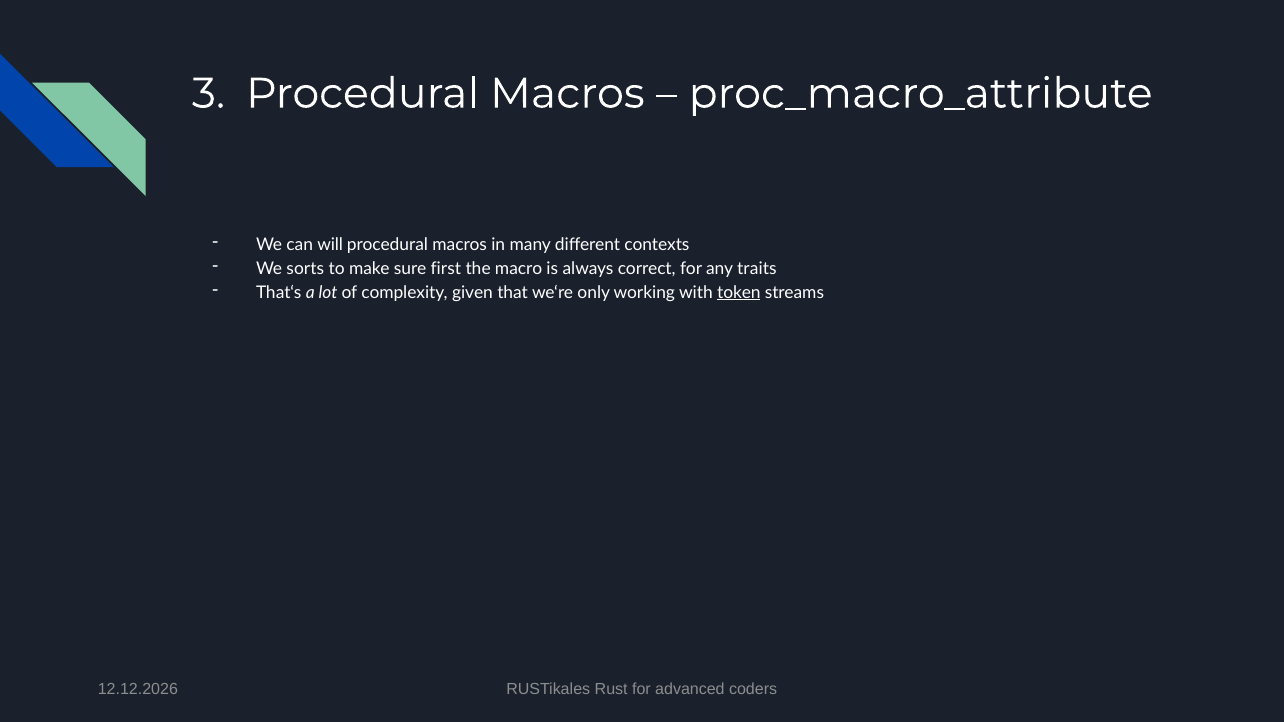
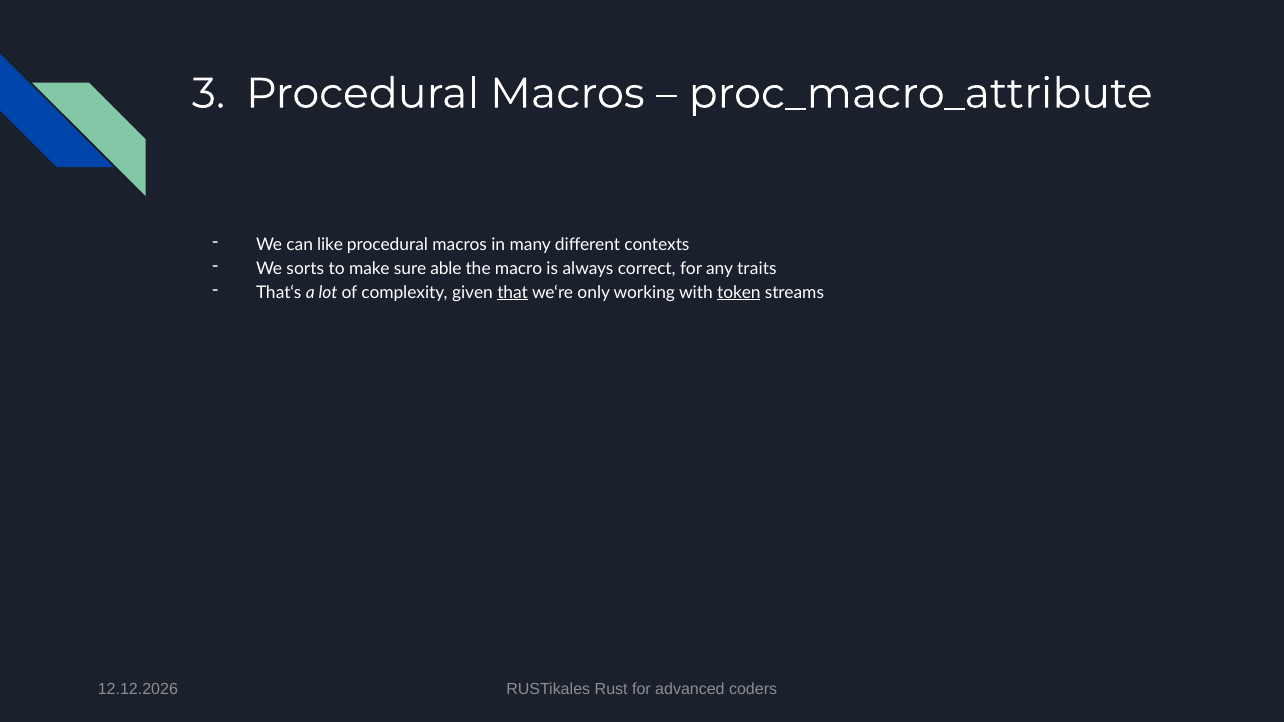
will: will -> like
first: first -> able
that underline: none -> present
